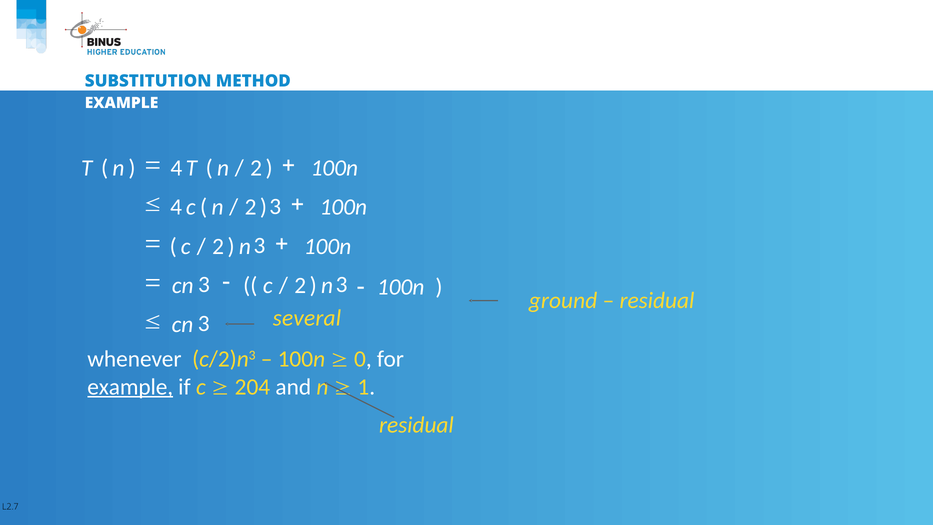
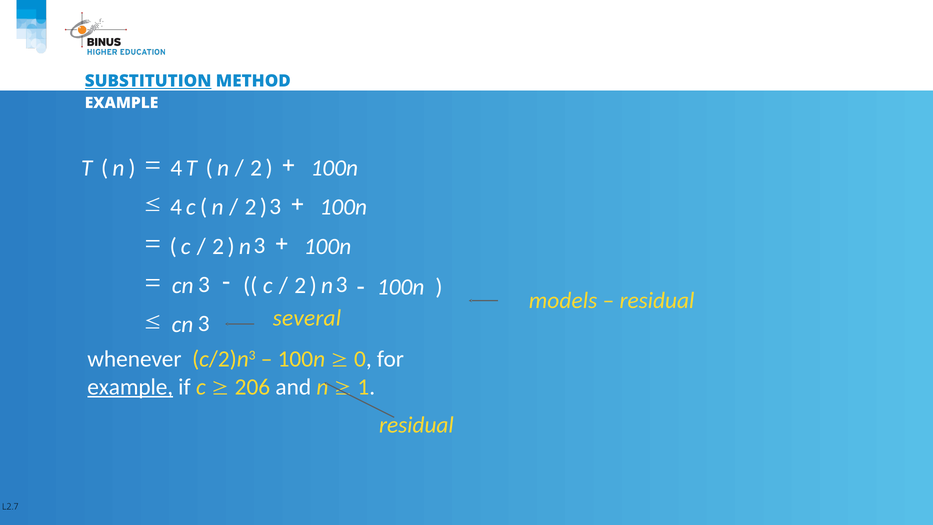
SUBSTITUTION underline: none -> present
ground: ground -> models
204: 204 -> 206
